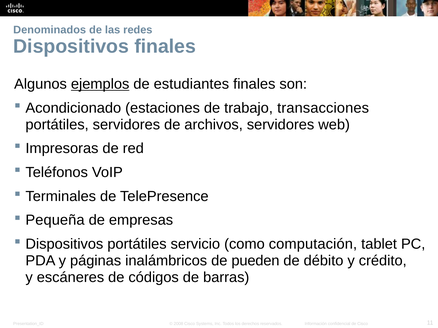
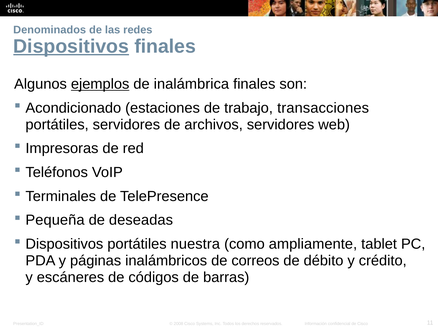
Dispositivos at (71, 46) underline: none -> present
estudiantes: estudiantes -> inalámbrica
empresas: empresas -> deseadas
servicio: servicio -> nuestra
computación: computación -> ampliamente
pueden: pueden -> correos
